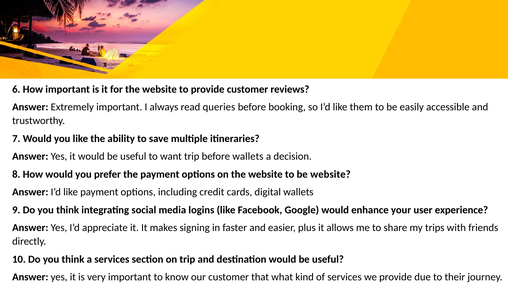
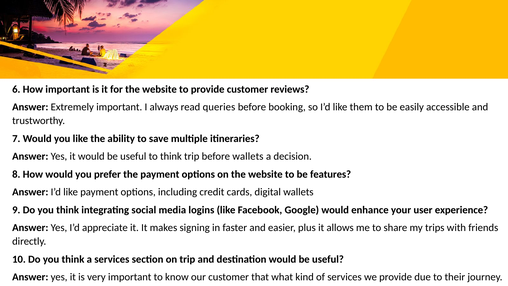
to want: want -> think
be website: website -> features
